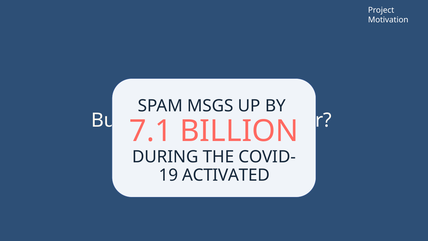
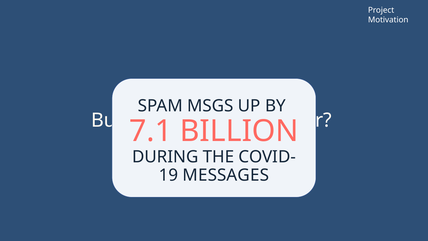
ACTIVATED: ACTIVATED -> MESSAGES
